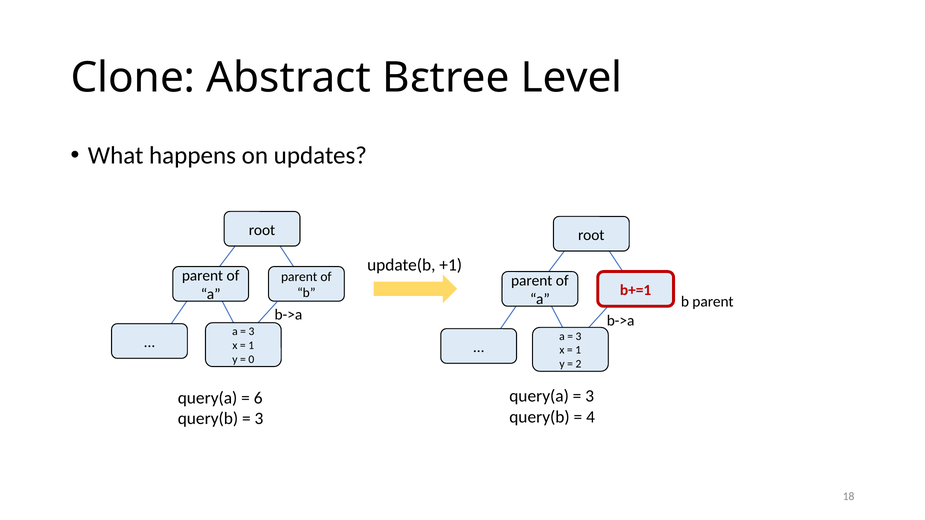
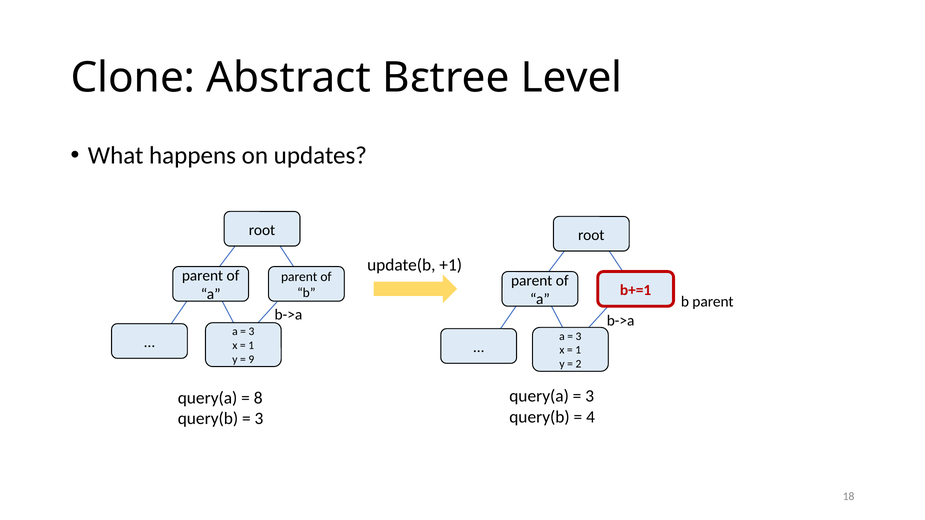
0: 0 -> 9
6: 6 -> 8
